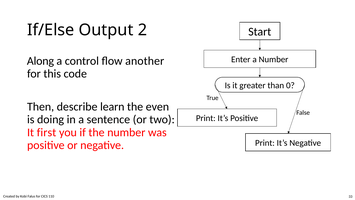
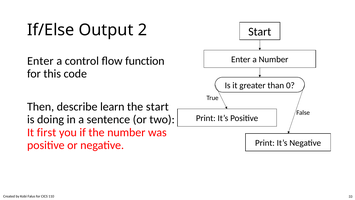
Along at (40, 61): Along -> Enter
another: another -> function
the even: even -> start
